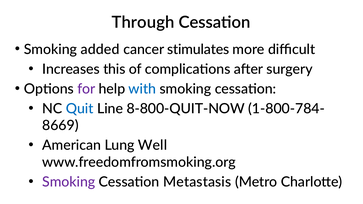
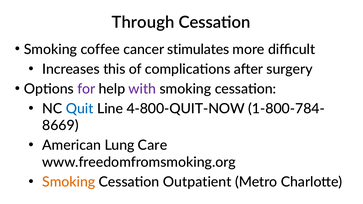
added: added -> coffee
with colour: blue -> purple
8-800-QUIT-NOW: 8-800-QUIT-NOW -> 4-800-QUIT-NOW
Well: Well -> Care
Smoking at (69, 182) colour: purple -> orange
Metastasis: Metastasis -> Outpatient
